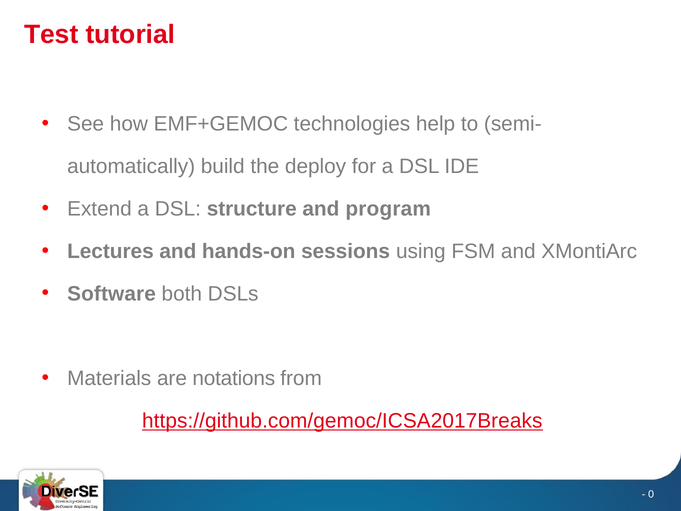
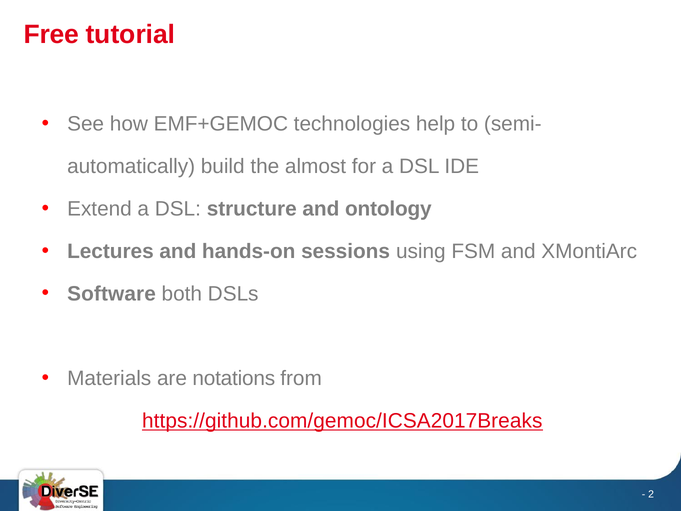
Test: Test -> Free
deploy: deploy -> almost
program: program -> ontology
0: 0 -> 2
